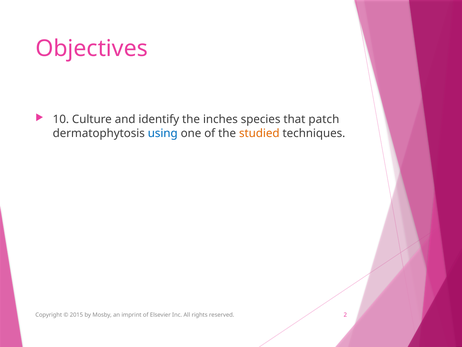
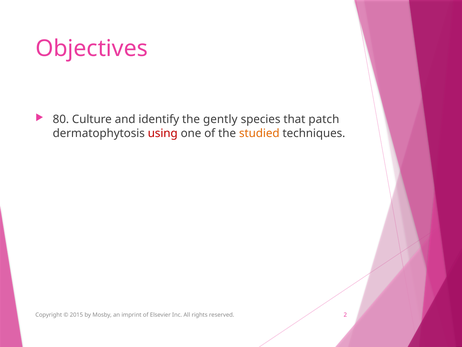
10: 10 -> 80
inches: inches -> gently
using colour: blue -> red
